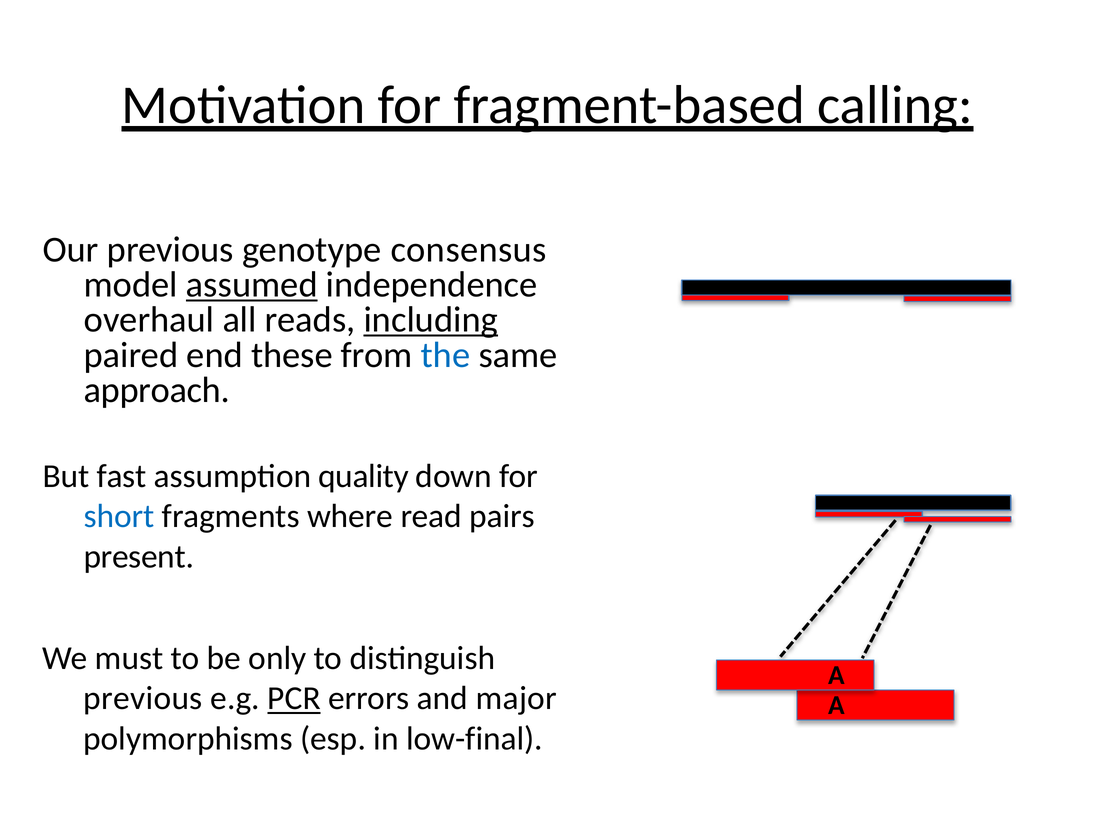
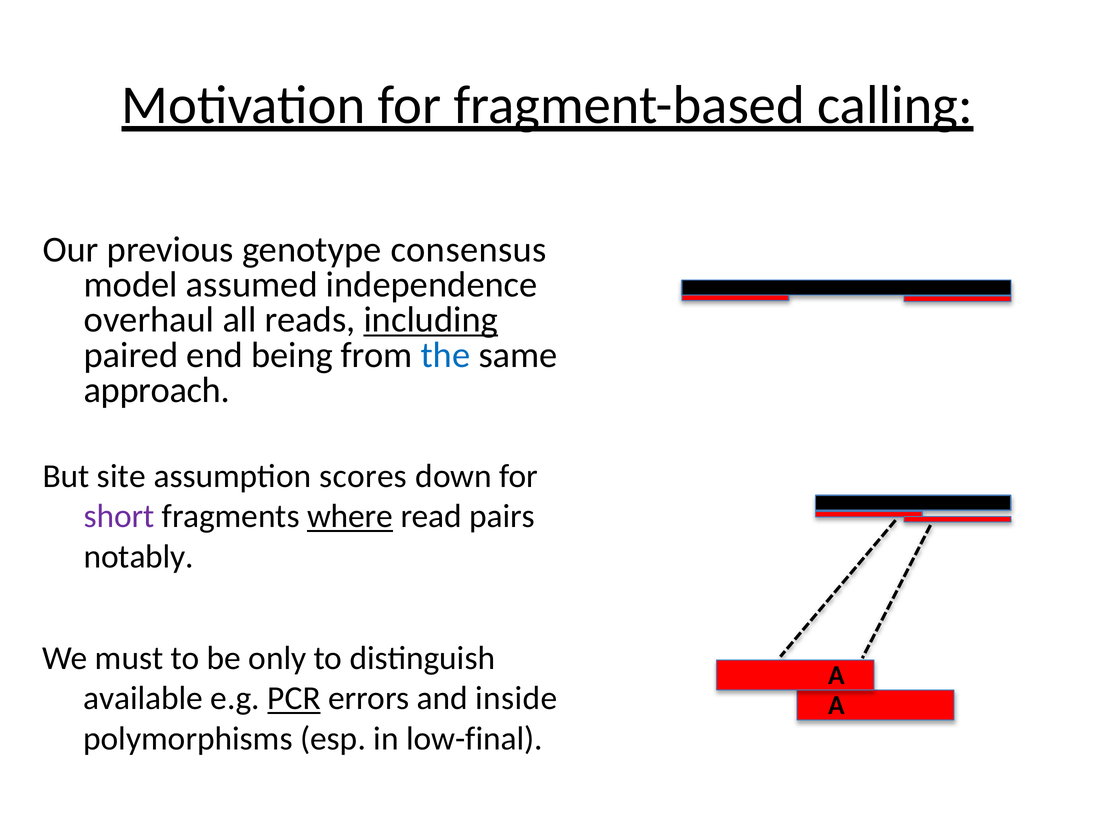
assumed underline: present -> none
these: these -> being
fast: fast -> site
quality: quality -> scores
short colour: blue -> purple
where underline: none -> present
present: present -> notably
previous at (143, 699): previous -> available
major: major -> inside
